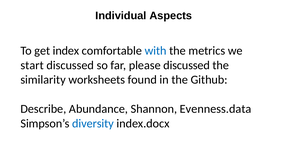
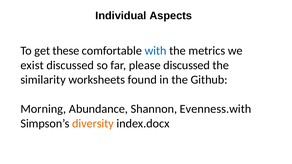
index: index -> these
start: start -> exist
Describe: Describe -> Morning
Evenness.data: Evenness.data -> Evenness.with
diversity colour: blue -> orange
